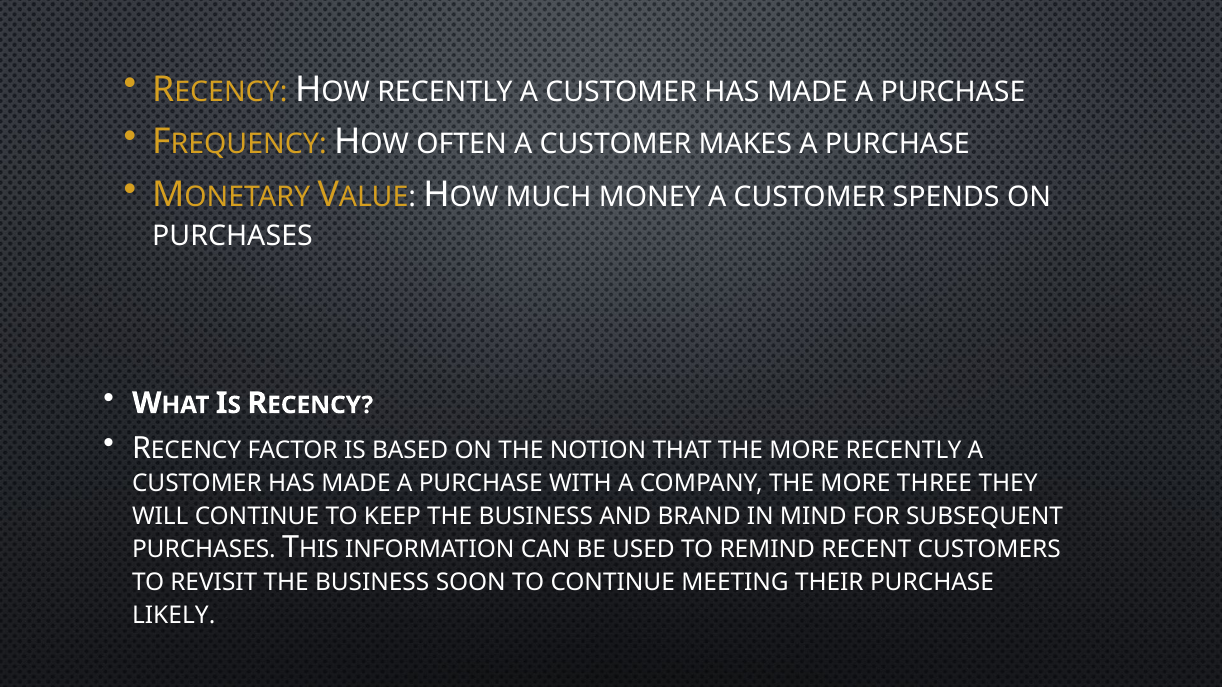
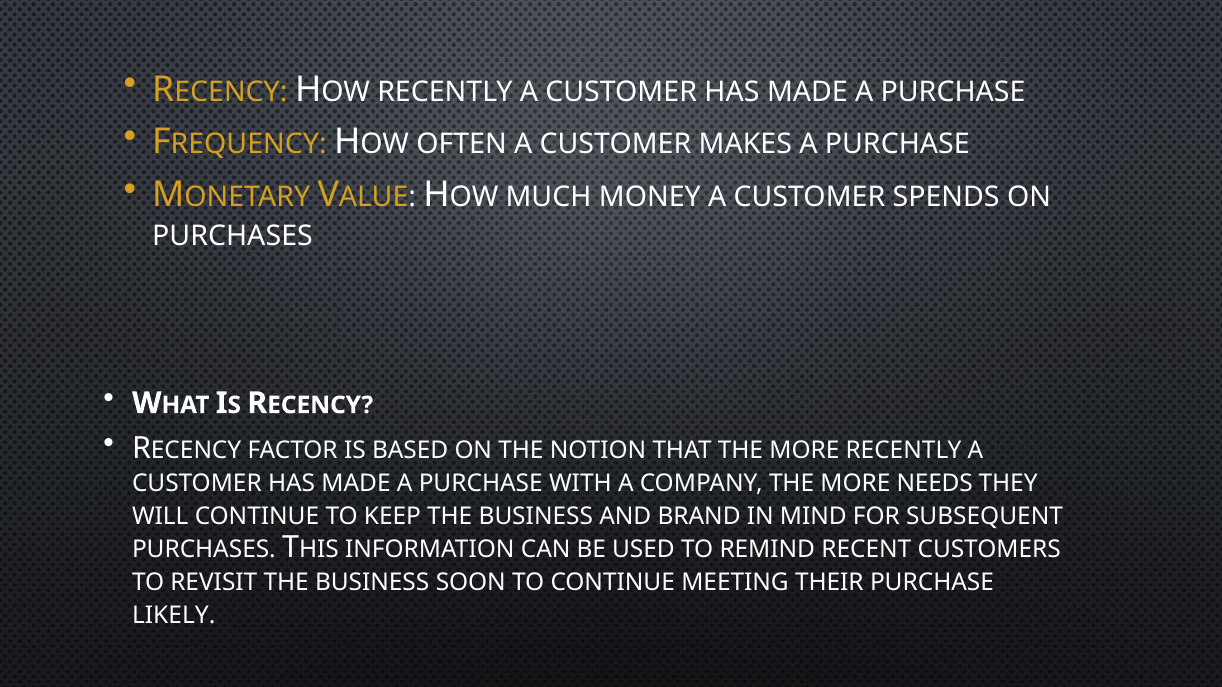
THREE: THREE -> NEEDS
